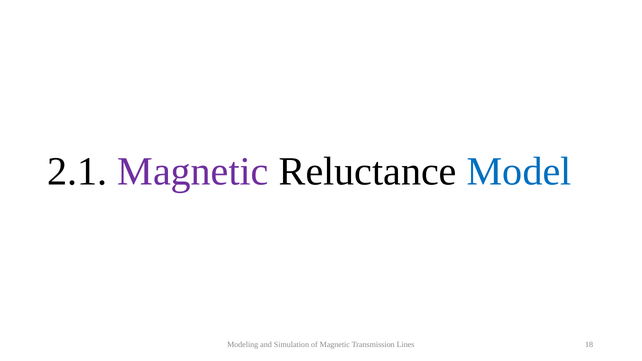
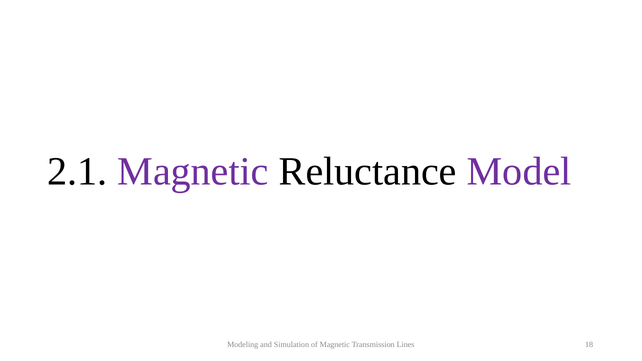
Model colour: blue -> purple
